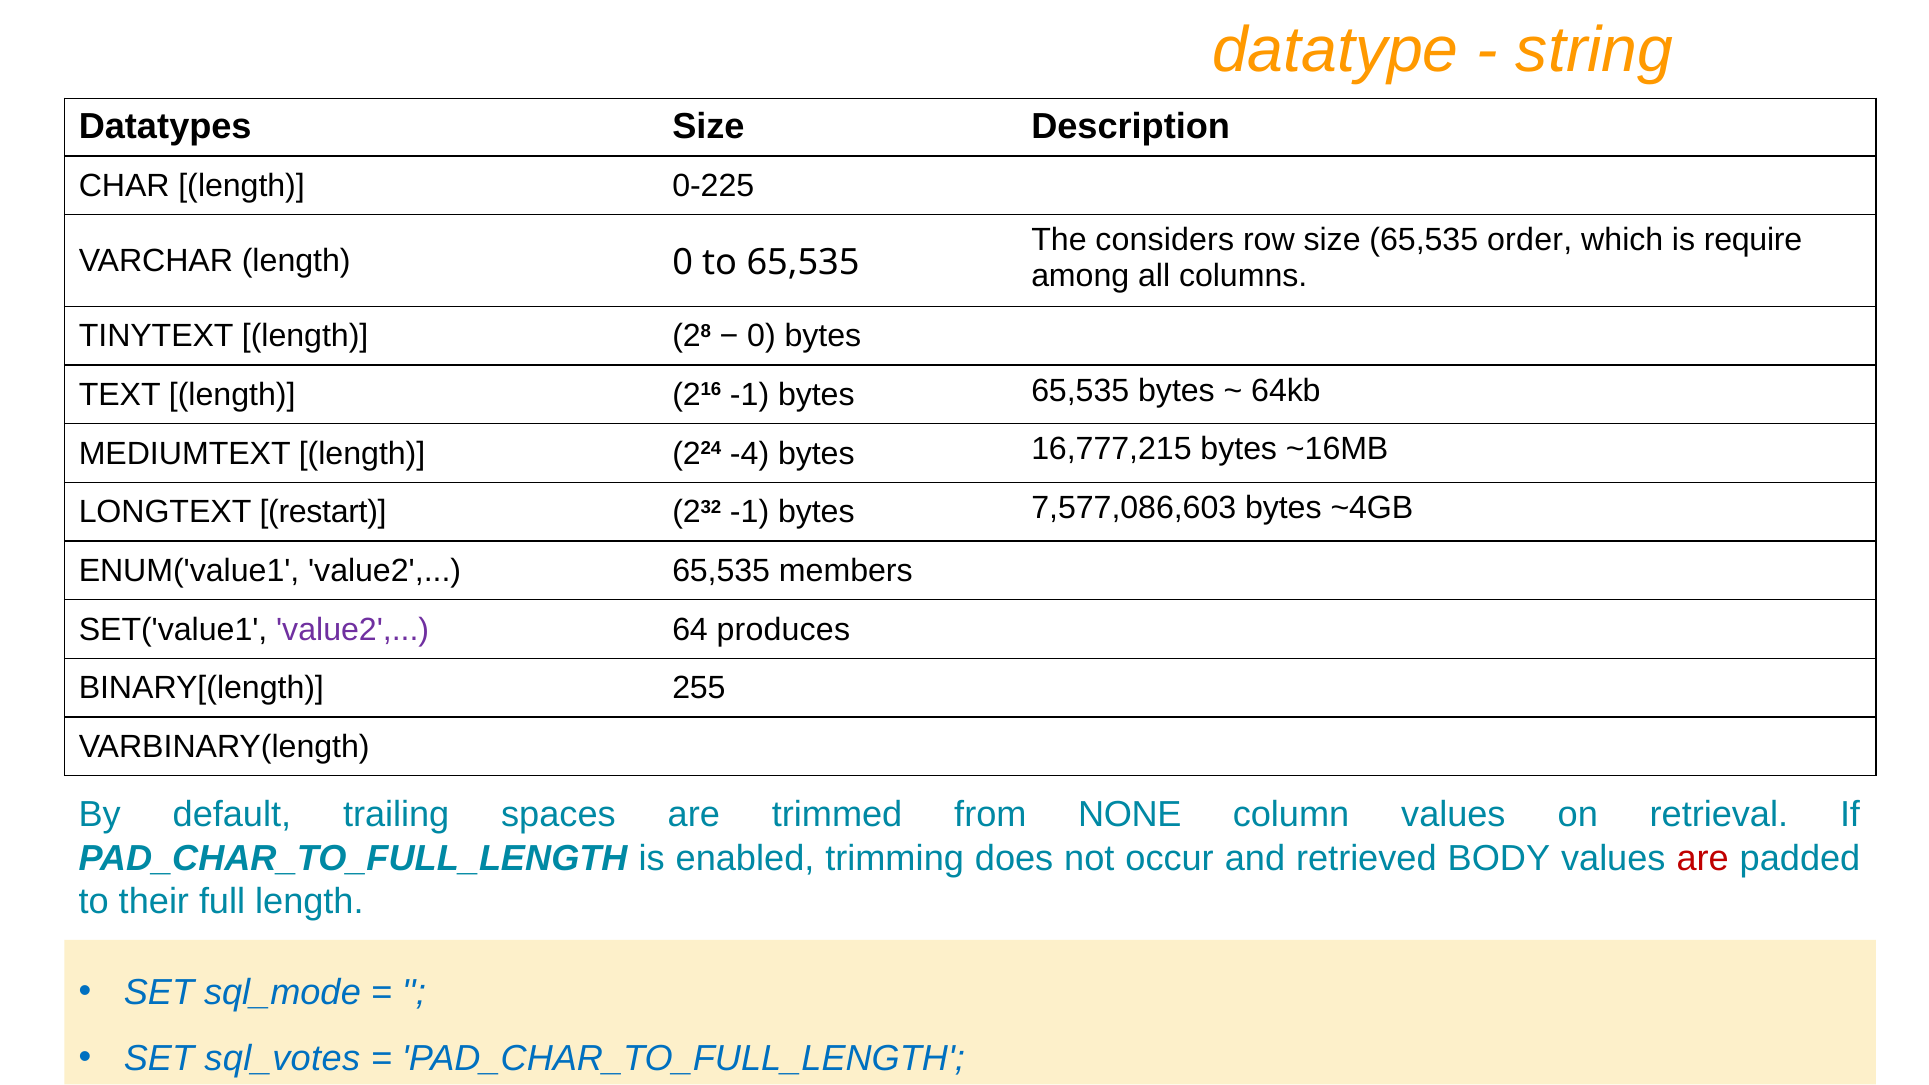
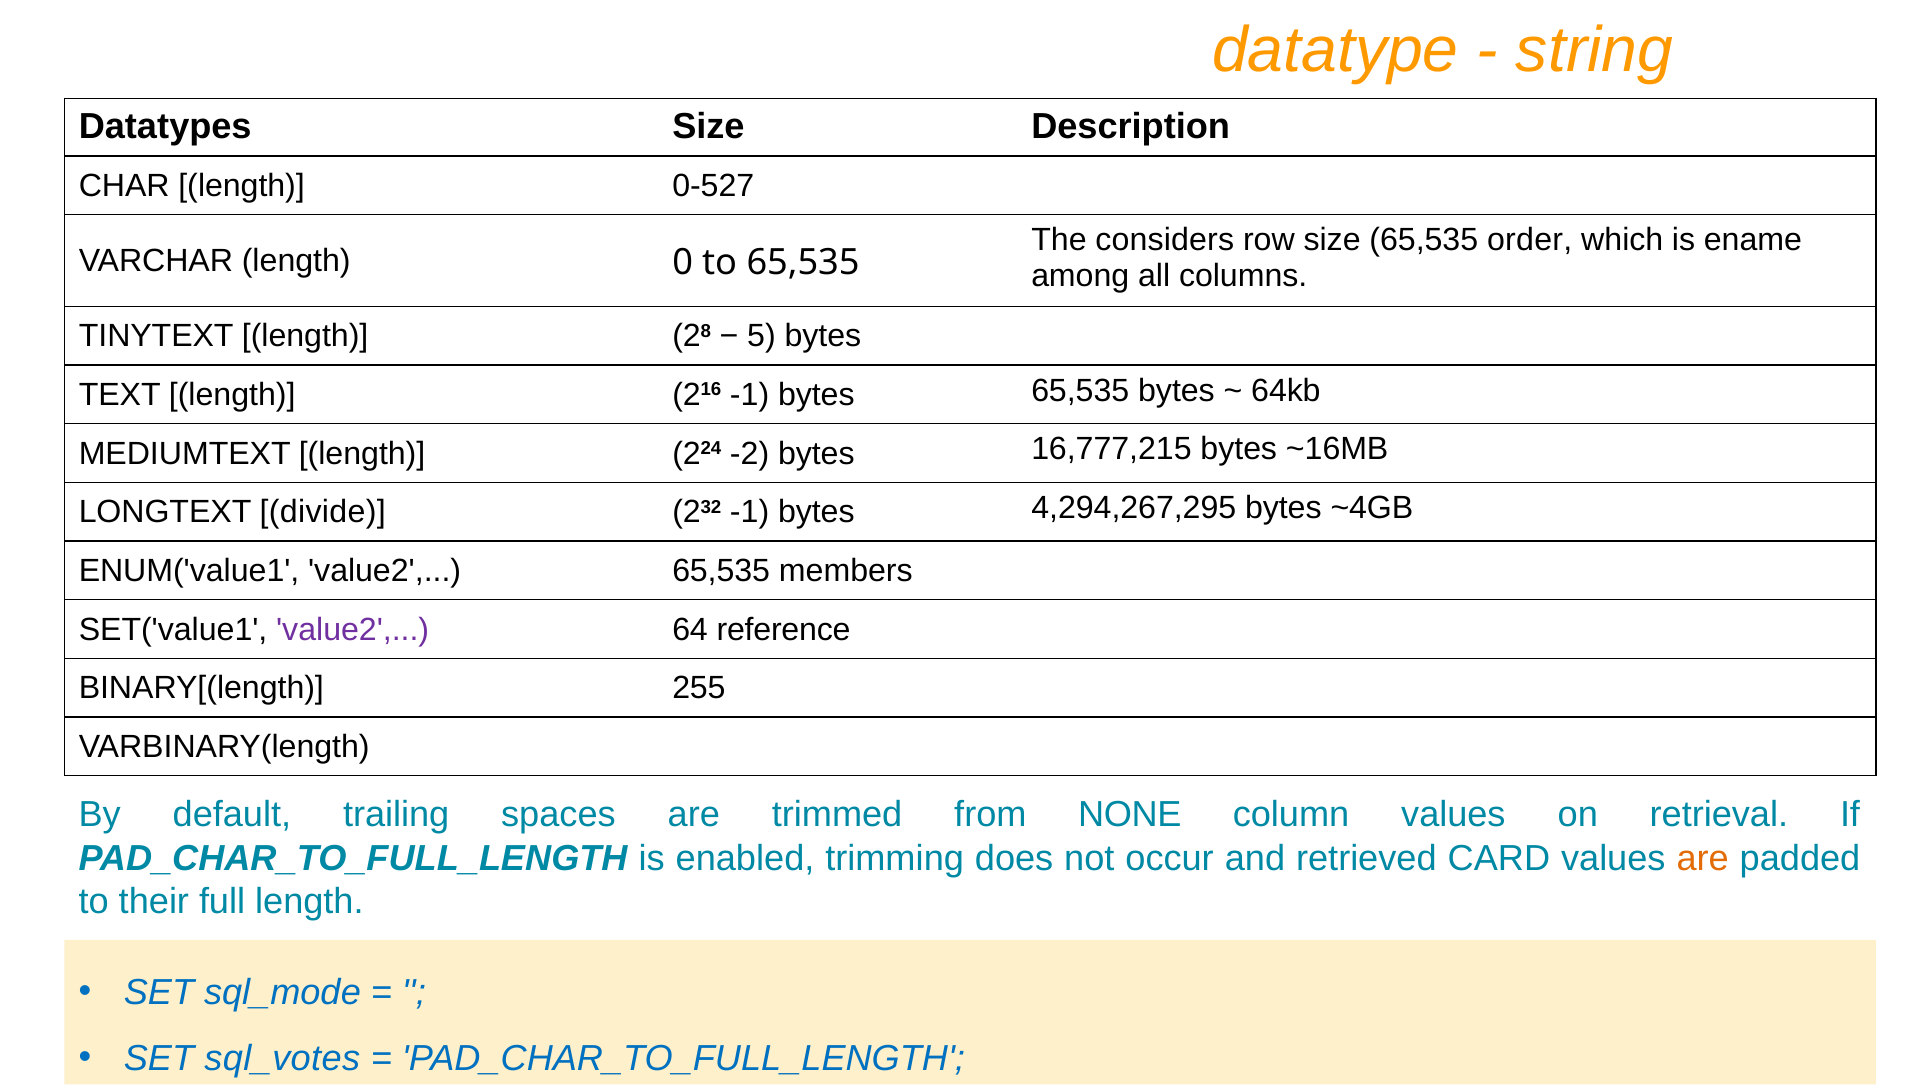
0-225: 0-225 -> 0-527
require: require -> ename
0 at (761, 336): 0 -> 5
-4: -4 -> -2
restart: restart -> divide
7,577,086,603: 7,577,086,603 -> 4,294,267,295
produces: produces -> reference
BODY: BODY -> CARD
are at (1703, 858) colour: red -> orange
